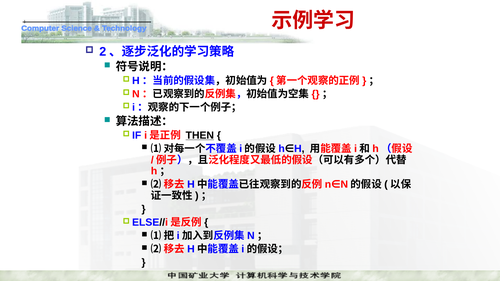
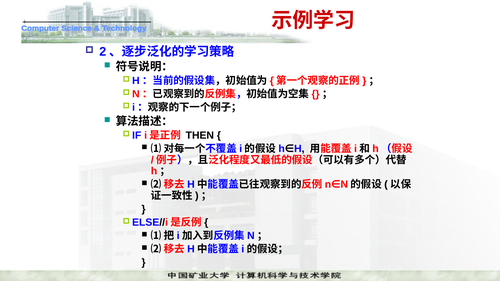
THEN underline: present -> none
